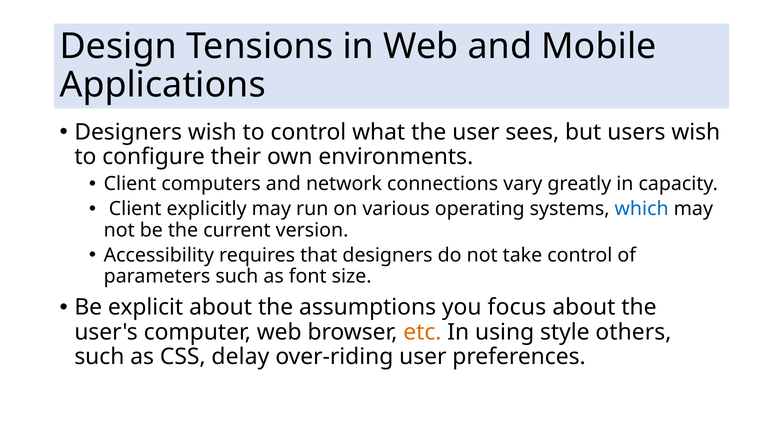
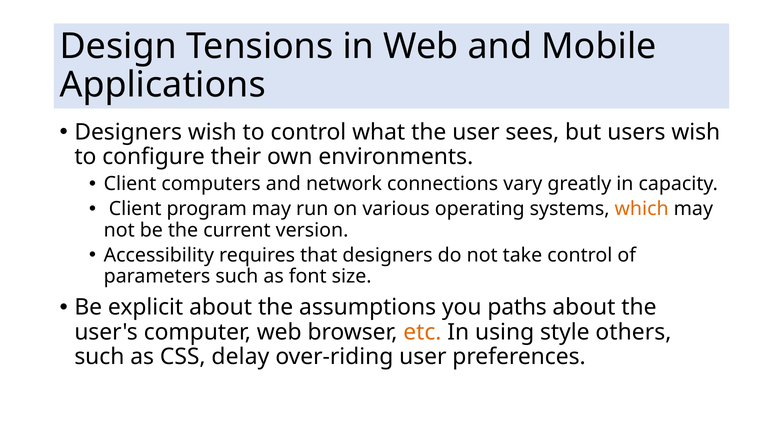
explicitly: explicitly -> program
which colour: blue -> orange
focus: focus -> paths
